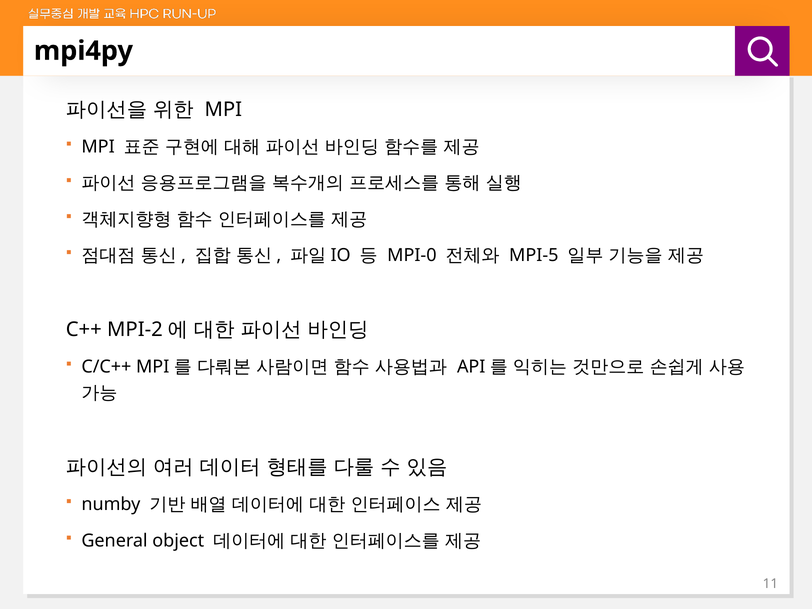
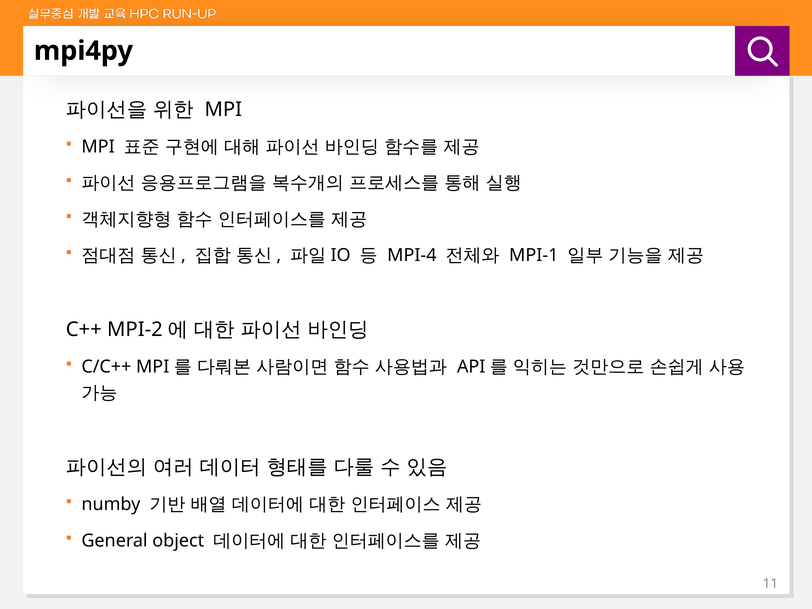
MPI-0: MPI-0 -> MPI-4
MPI-5: MPI-5 -> MPI-1
